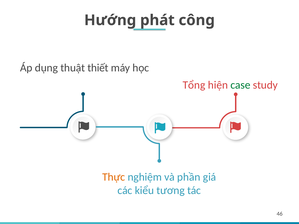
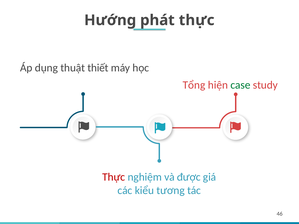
công at (197, 20): công -> thực
Thực at (114, 177) colour: orange -> red
phần: phần -> được
